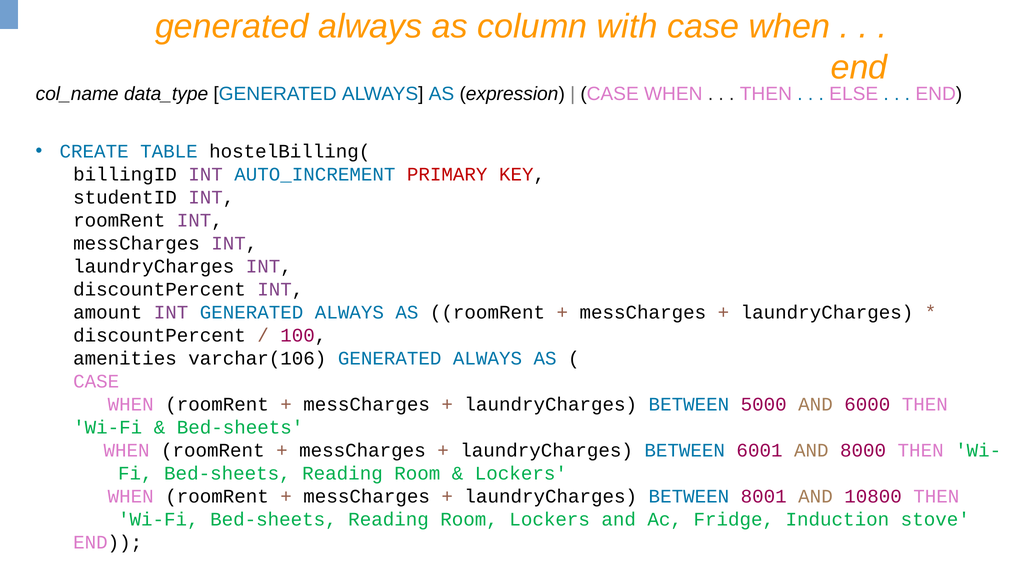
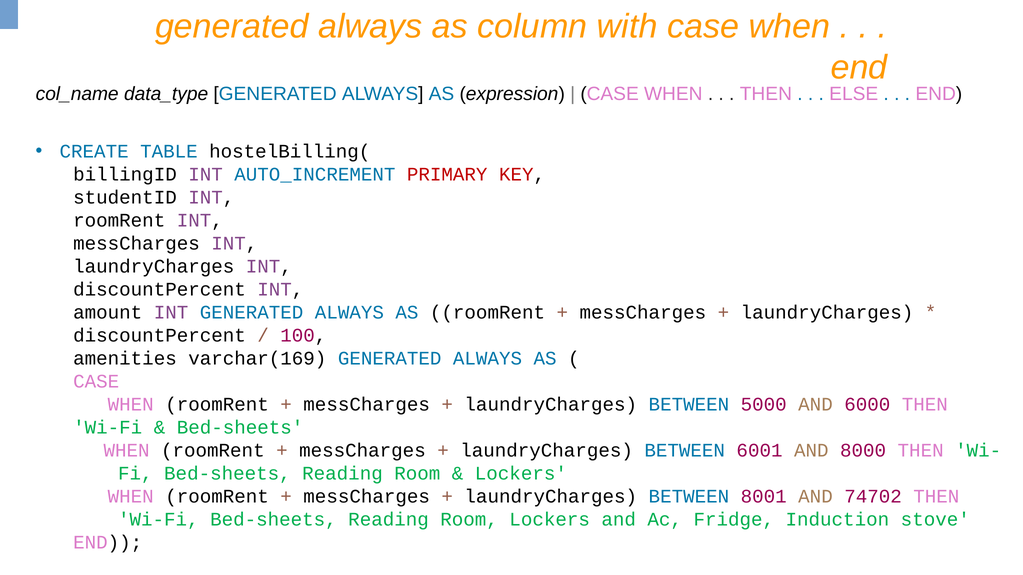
varchar(106: varchar(106 -> varchar(169
10800: 10800 -> 74702
